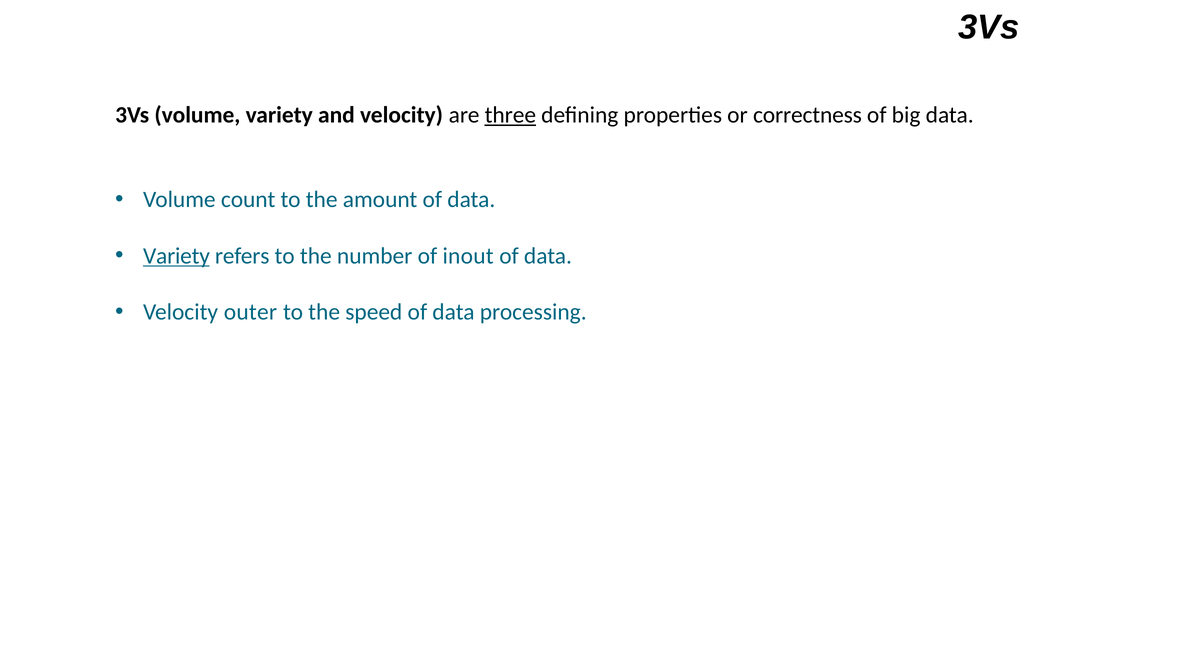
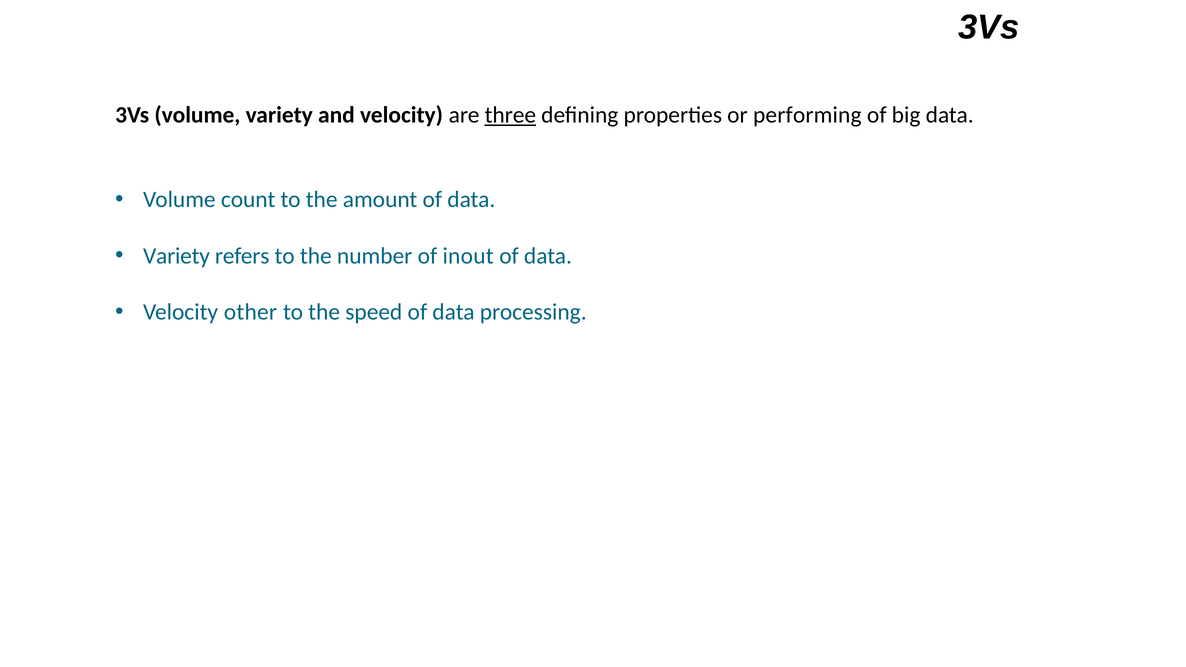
correctness: correctness -> performing
Variety at (176, 256) underline: present -> none
outer: outer -> other
